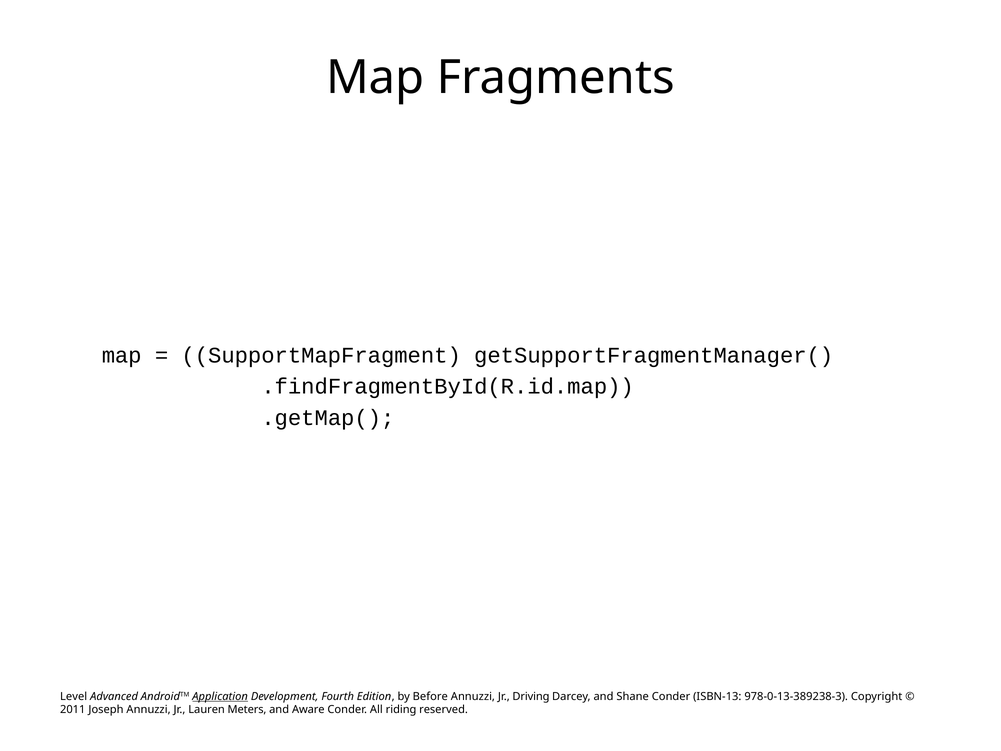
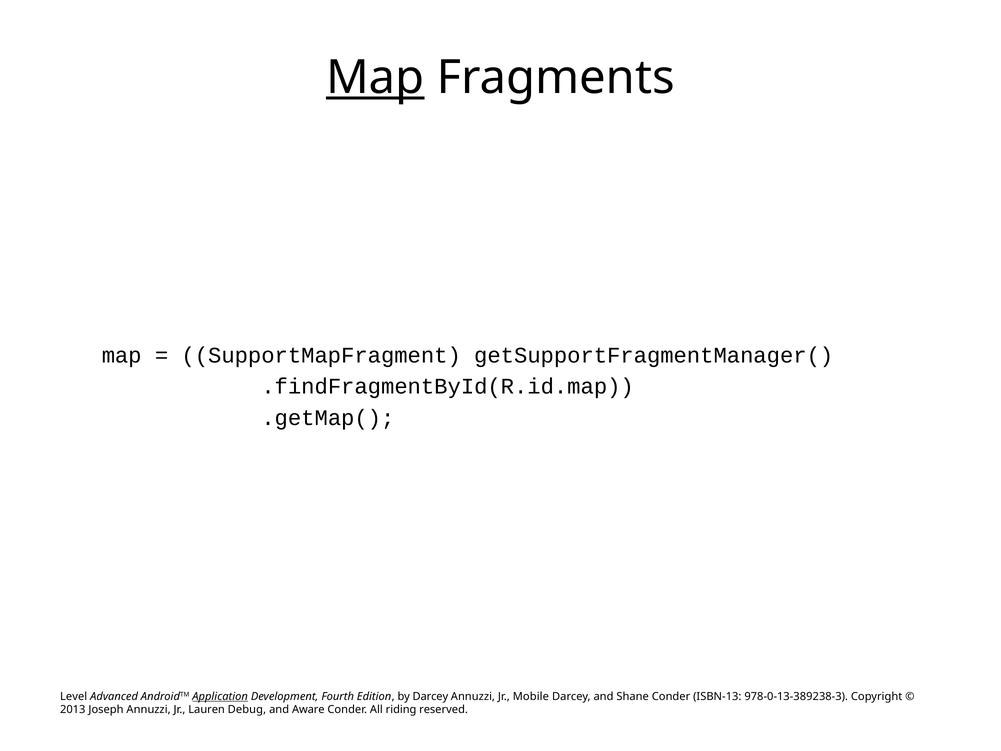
Map at (375, 78) underline: none -> present
by Before: Before -> Darcey
Driving: Driving -> Mobile
2011: 2011 -> 2013
Meters: Meters -> Debug
